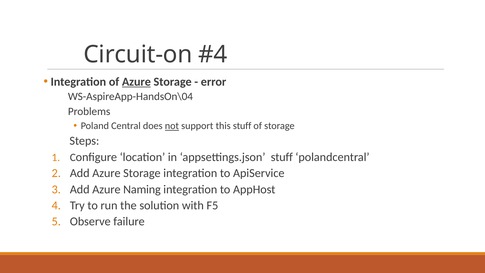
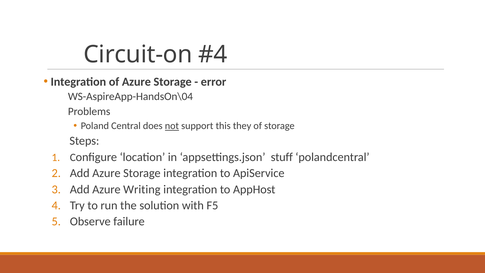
Azure at (136, 82) underline: present -> none
this stuff: stuff -> they
Naming: Naming -> Writing
